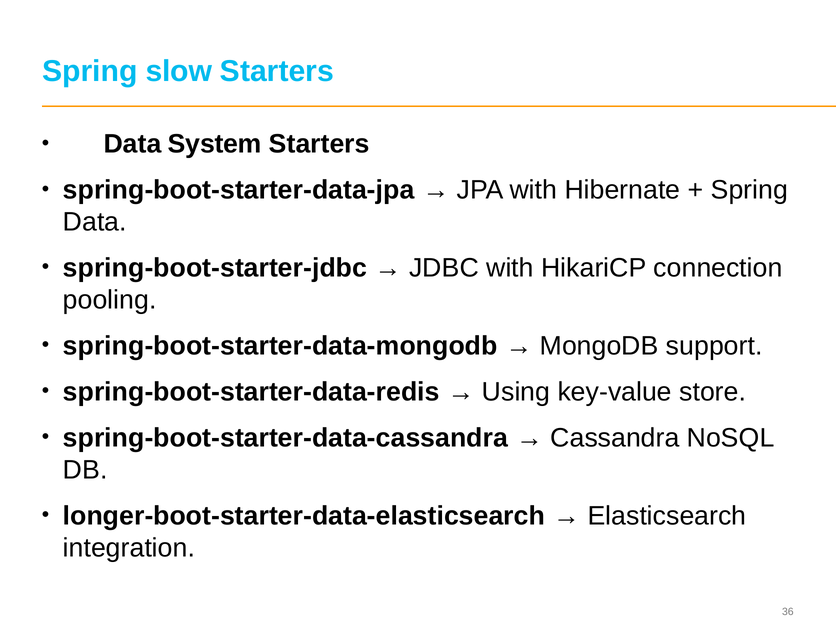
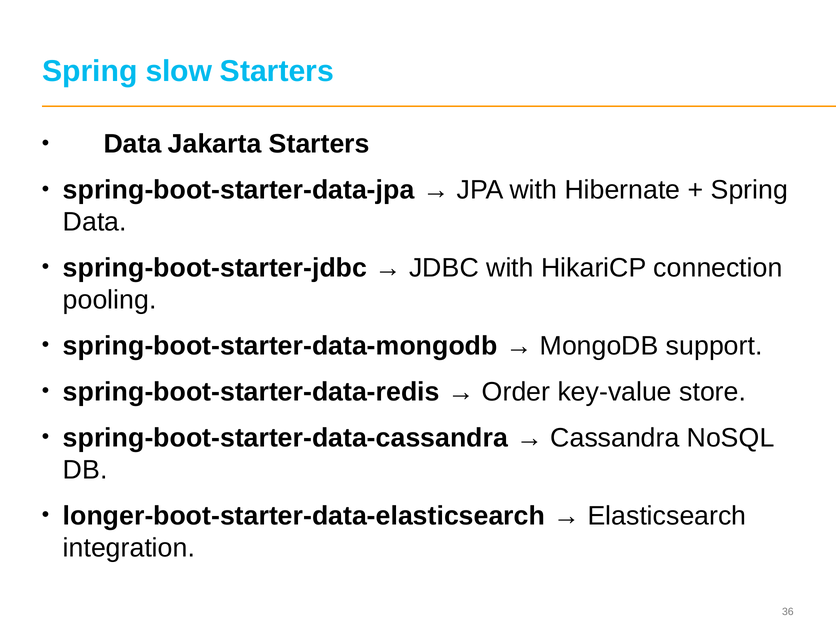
System: System -> Jakarta
Using: Using -> Order
